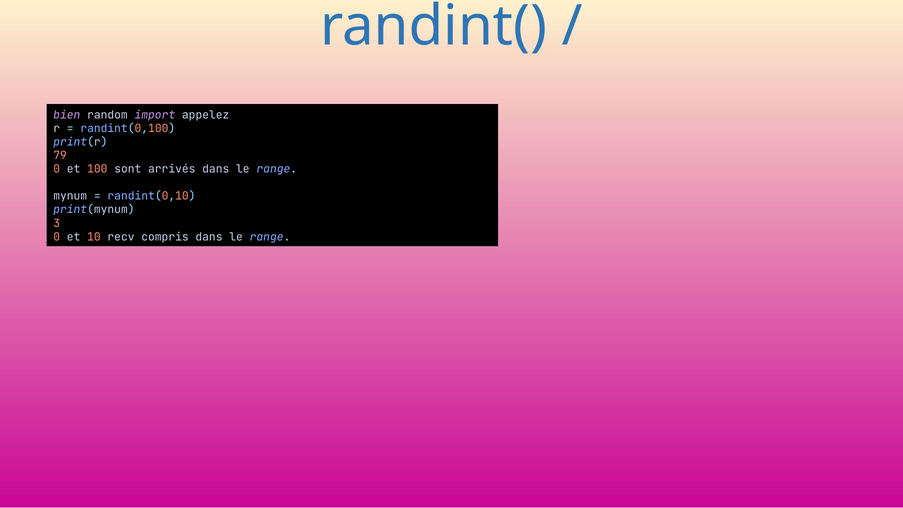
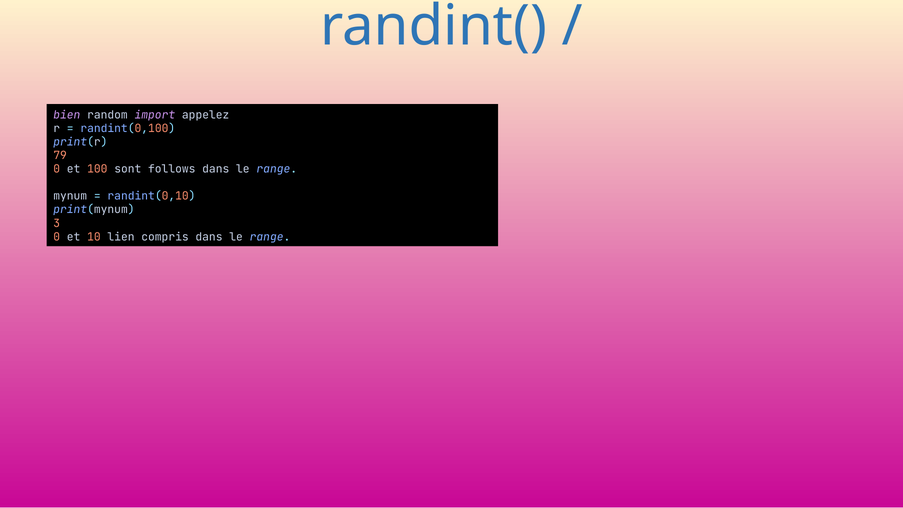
arrivés: arrivés -> follows
recv: recv -> lien
